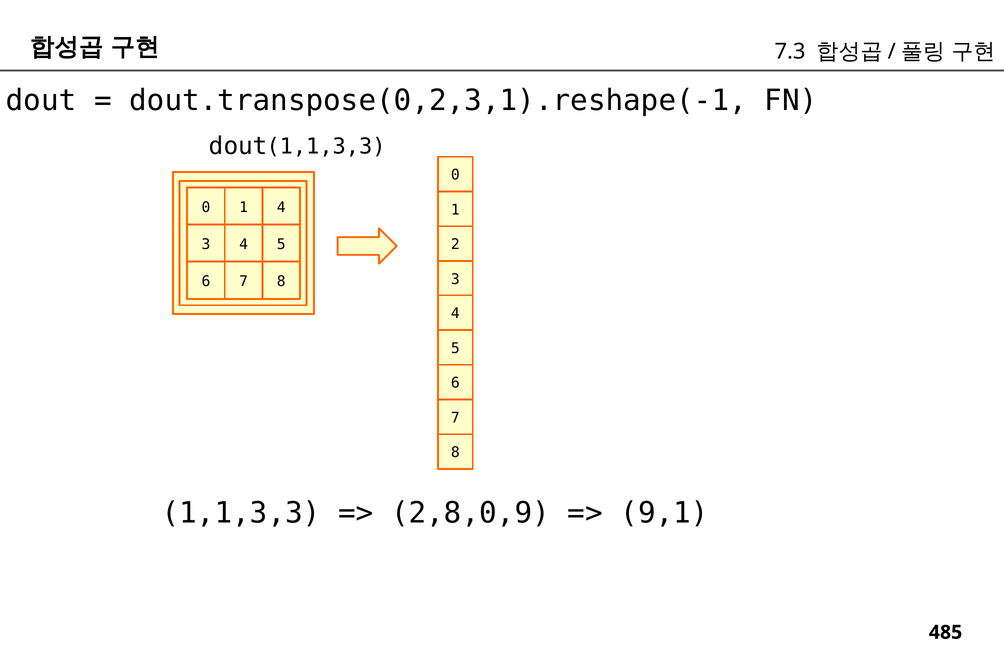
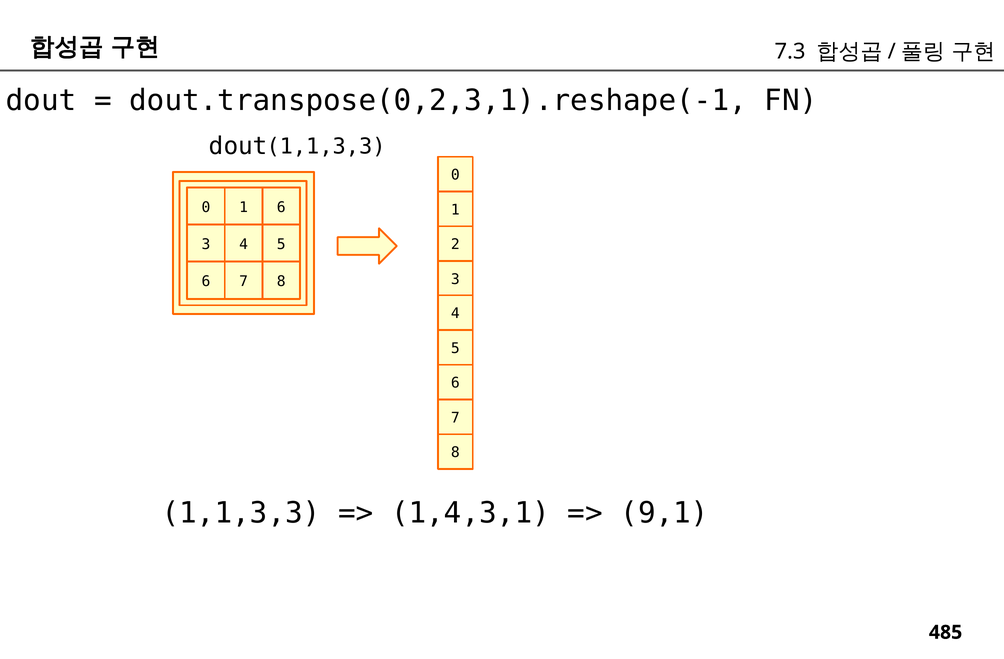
1 4: 4 -> 6
2,8,0,9: 2,8,0,9 -> 1,4,3,1
